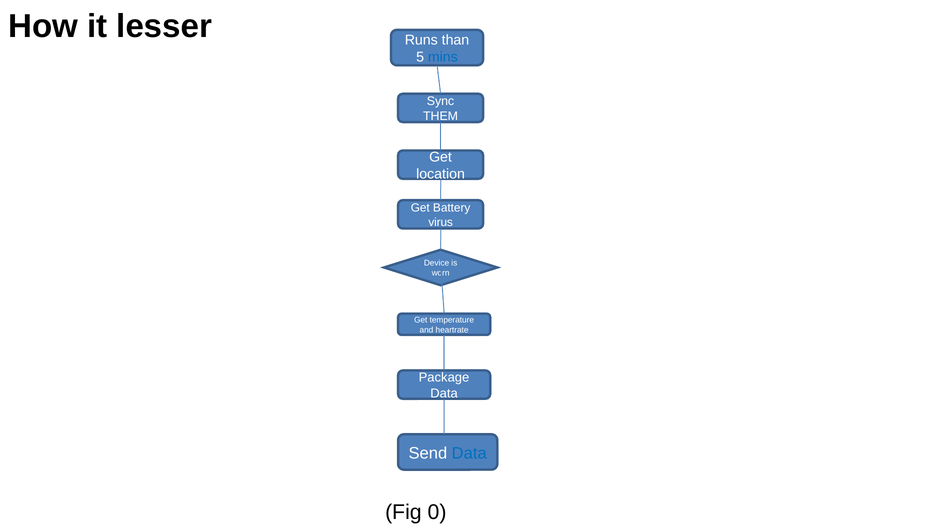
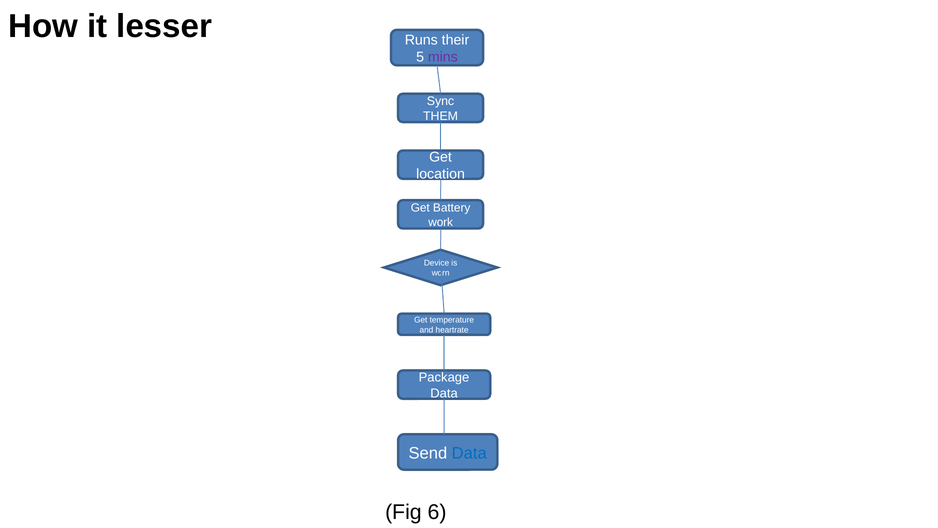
than: than -> their
mins colour: blue -> purple
virus: virus -> work
0: 0 -> 6
